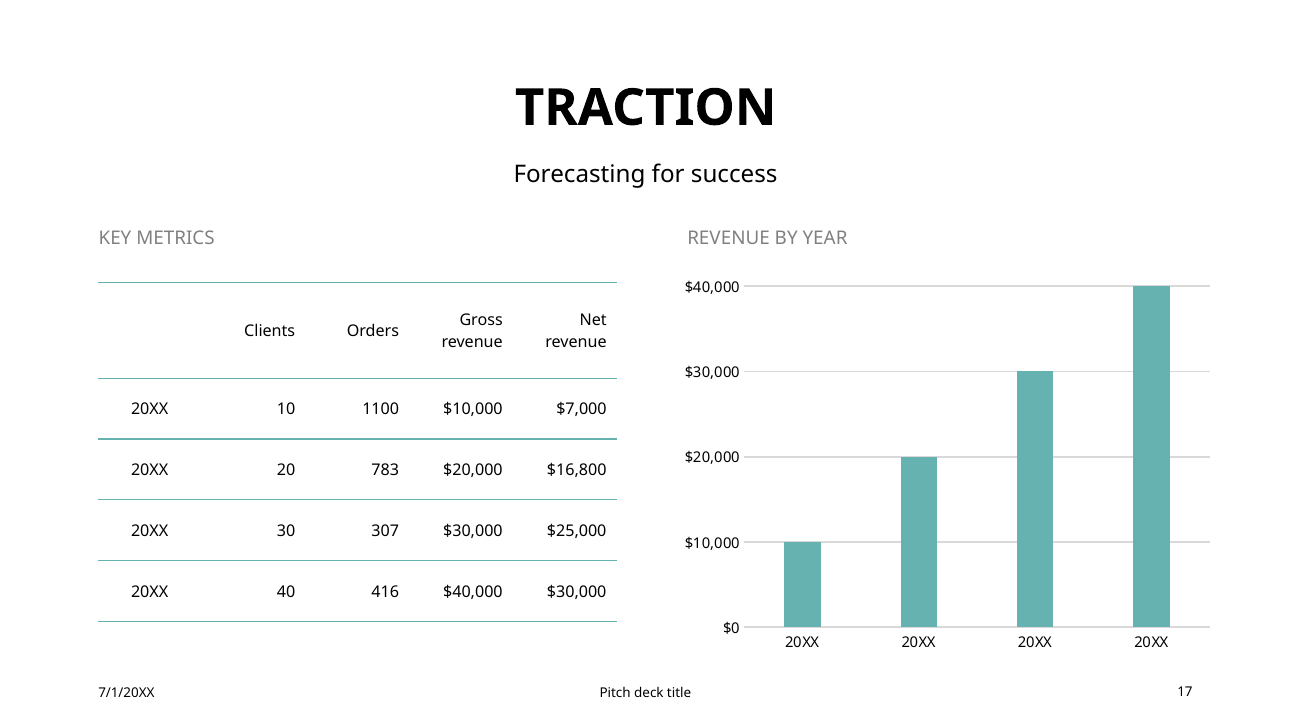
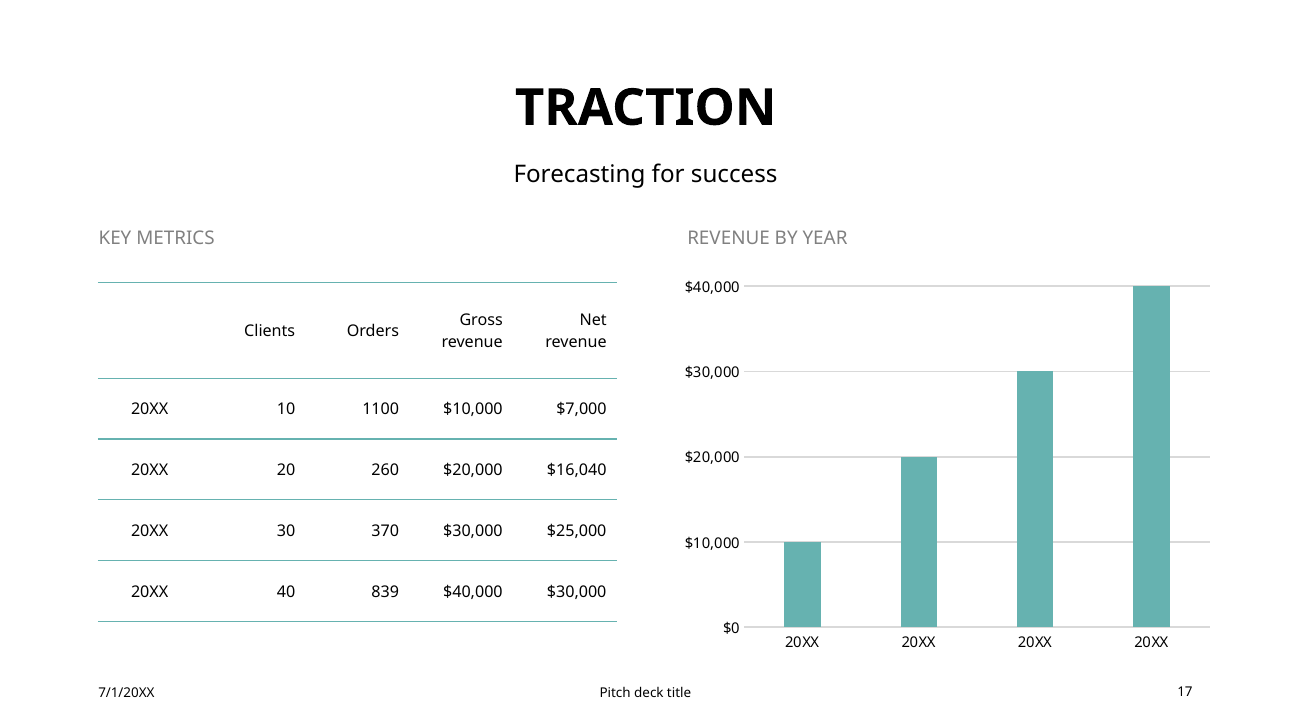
783: 783 -> 260
$16,800: $16,800 -> $16,040
307: 307 -> 370
416: 416 -> 839
